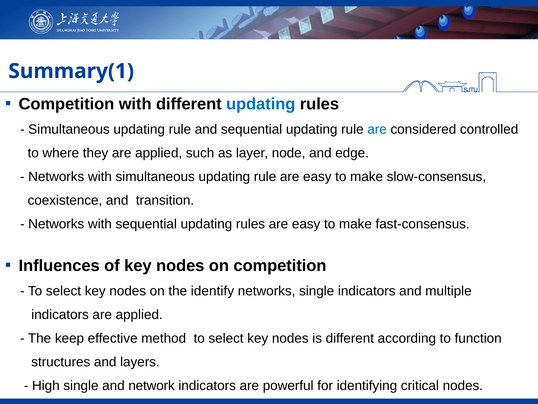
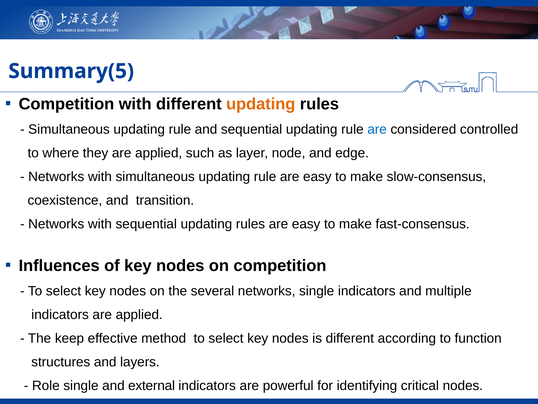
Summary(1: Summary(1 -> Summary(5
updating at (261, 104) colour: blue -> orange
identify: identify -> several
High: High -> Role
network: network -> external
